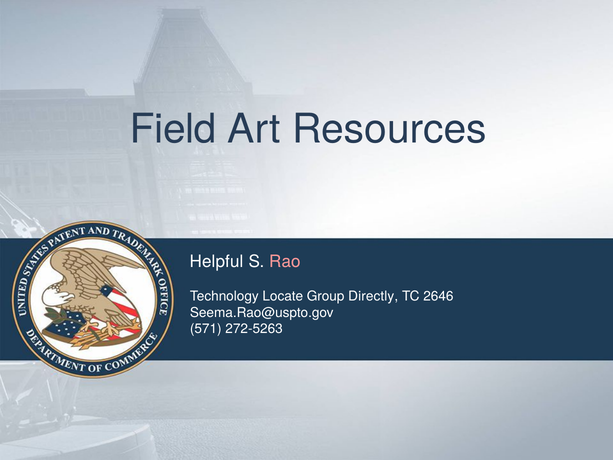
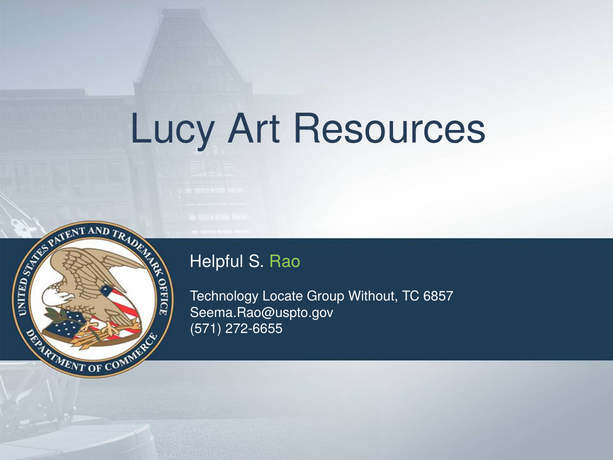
Field: Field -> Lucy
Rao colour: pink -> light green
Directly: Directly -> Without
2646: 2646 -> 6857
272-5263: 272-5263 -> 272-6655
